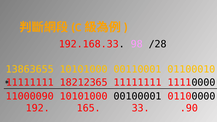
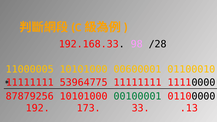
13863655: 13863655 -> 11000005
00110001: 00110001 -> 00600001
18212365: 18212365 -> 53964775
11000090: 11000090 -> 87879256
00100001 colour: black -> green
165: 165 -> 173
.90: .90 -> .13
